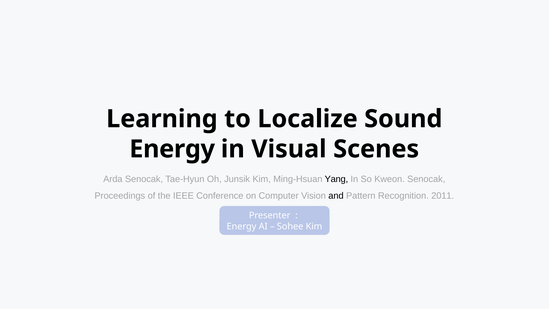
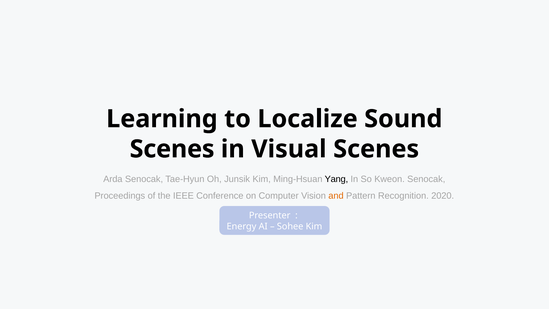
Energy at (172, 149): Energy -> Scenes
and colour: black -> orange
2011: 2011 -> 2020
